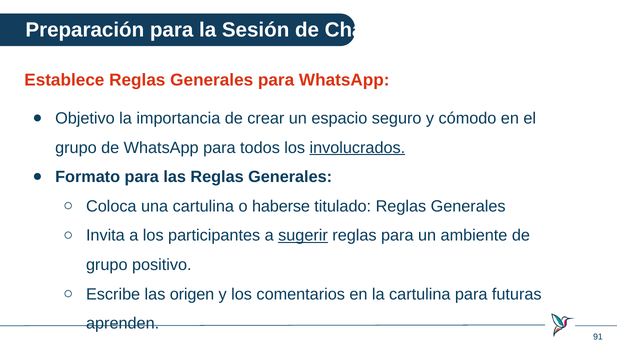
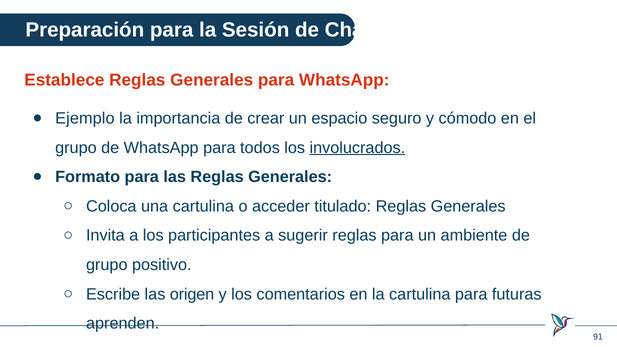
Objetivo: Objetivo -> Ejemplo
haberse: haberse -> acceder
sugerir underline: present -> none
